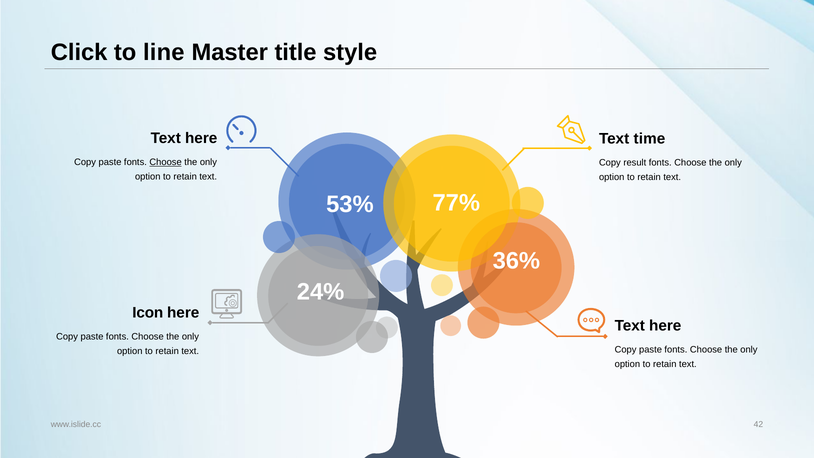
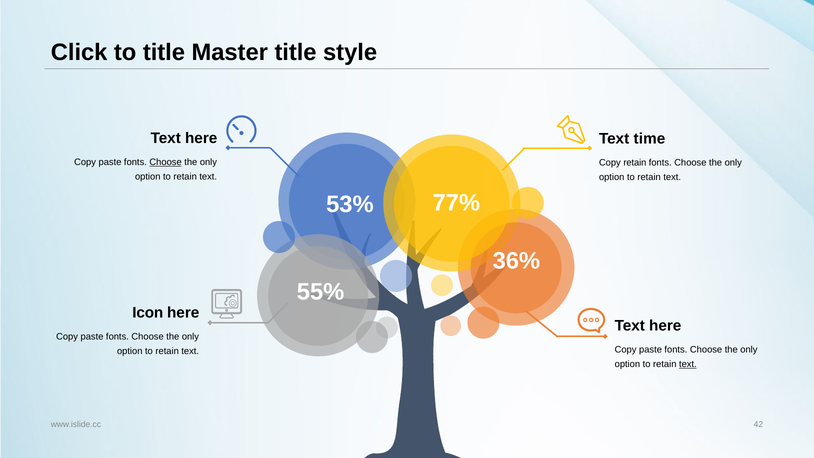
to line: line -> title
Copy result: result -> retain
24%: 24% -> 55%
text at (688, 364) underline: none -> present
